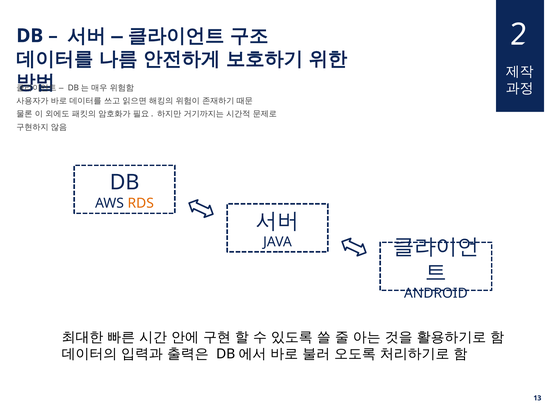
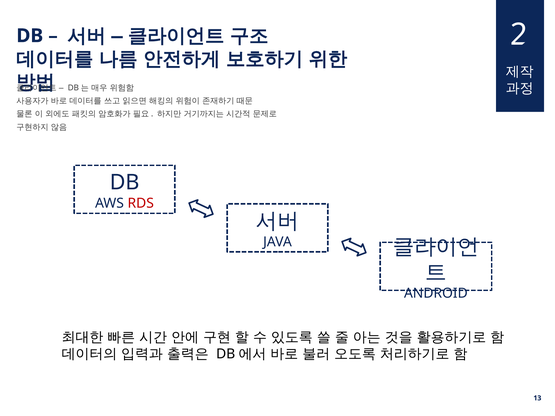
RDS colour: orange -> red
